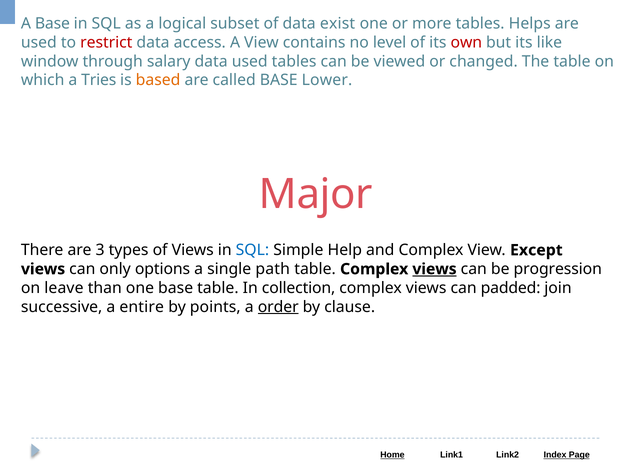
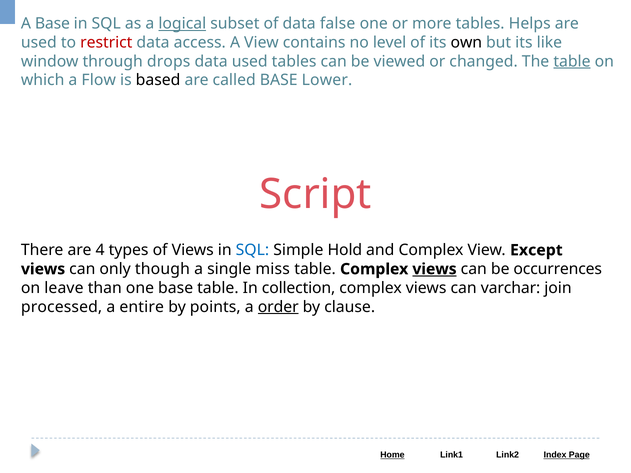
logical underline: none -> present
exist: exist -> false
own colour: red -> black
salary: salary -> drops
table at (572, 61) underline: none -> present
Tries: Tries -> Flow
based colour: orange -> black
Major: Major -> Script
3: 3 -> 4
Help: Help -> Hold
options: options -> though
path: path -> miss
progression: progression -> occurrences
padded: padded -> varchar
successive: successive -> processed
